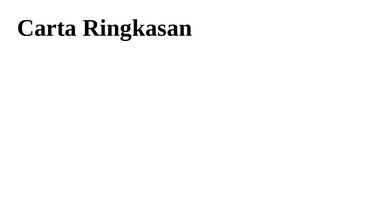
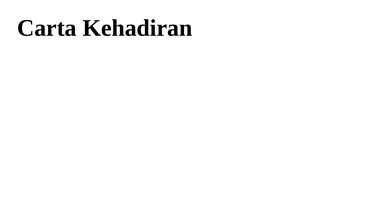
Ringkasan: Ringkasan -> Kehadiran
